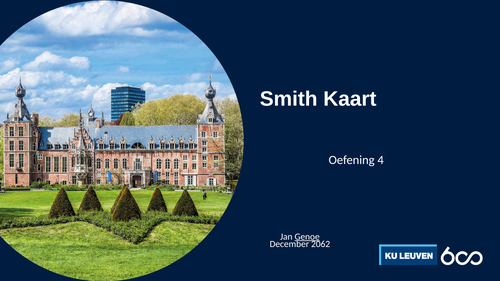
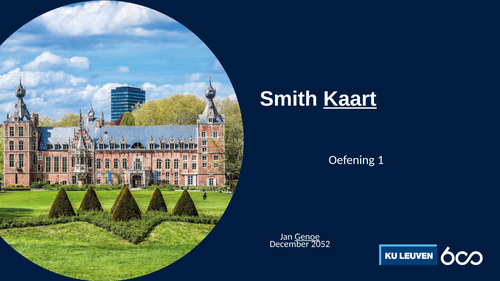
Kaart underline: none -> present
4: 4 -> 1
2062: 2062 -> 2052
